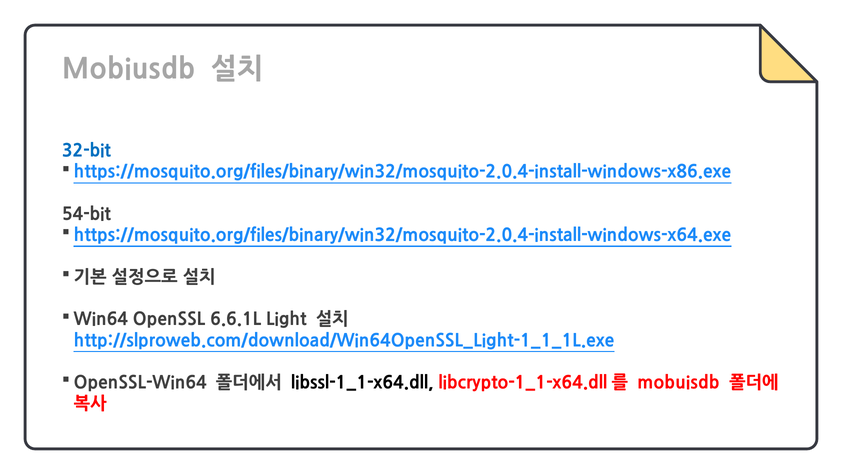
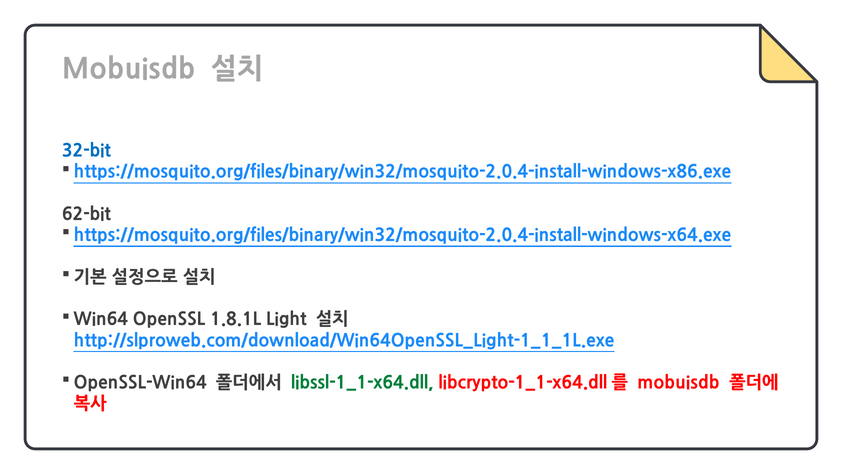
Mobiusdb at (129, 70): Mobiusdb -> Mobuisdb
54-bit: 54-bit -> 62-bit
6.6.1L: 6.6.1L -> 1.8.1L
libssl-1_1-x64.dll colour: black -> green
